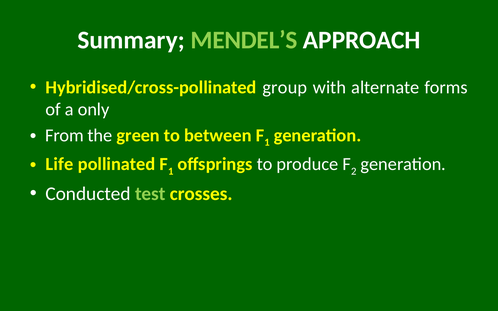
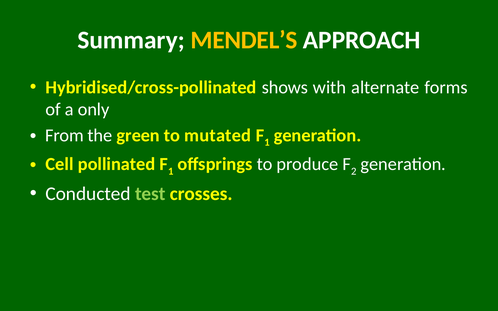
MENDEL’S colour: light green -> yellow
group: group -> shows
between: between -> mutated
Life: Life -> Cell
